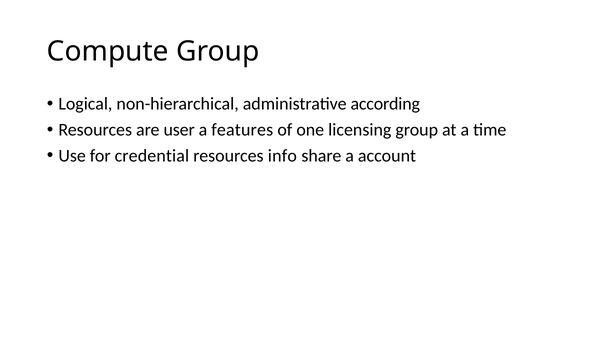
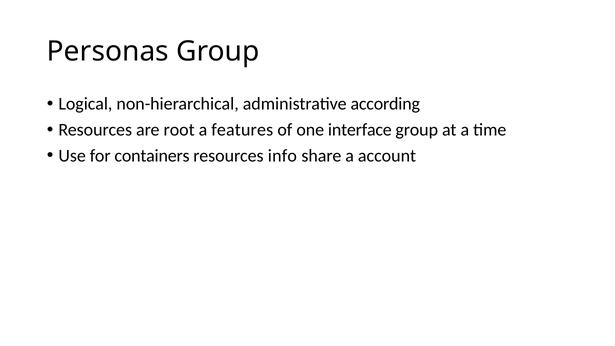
Compute: Compute -> Personas
user: user -> root
licensing: licensing -> interface
credential: credential -> containers
